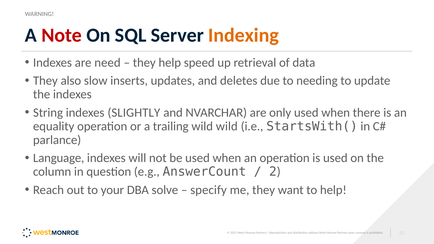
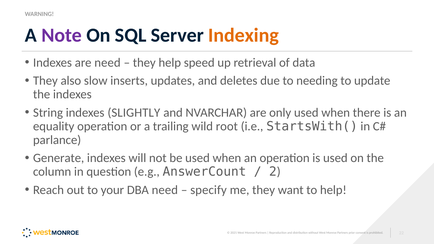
Note colour: red -> purple
wild wild: wild -> root
Language: Language -> Generate
DBA solve: solve -> need
